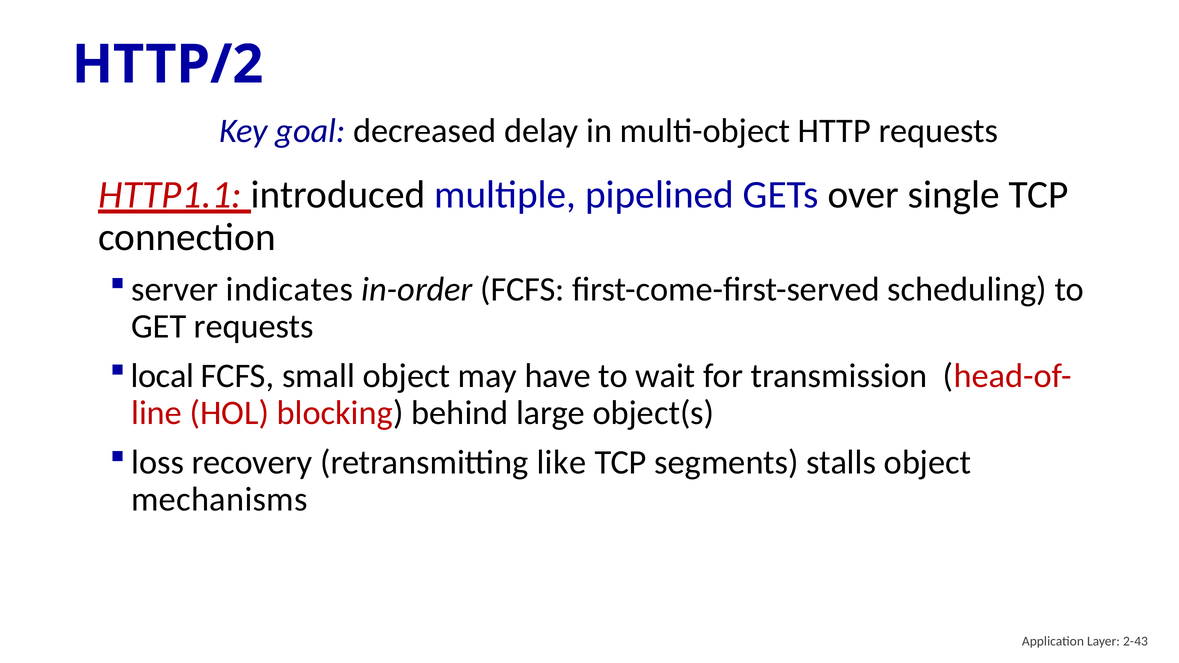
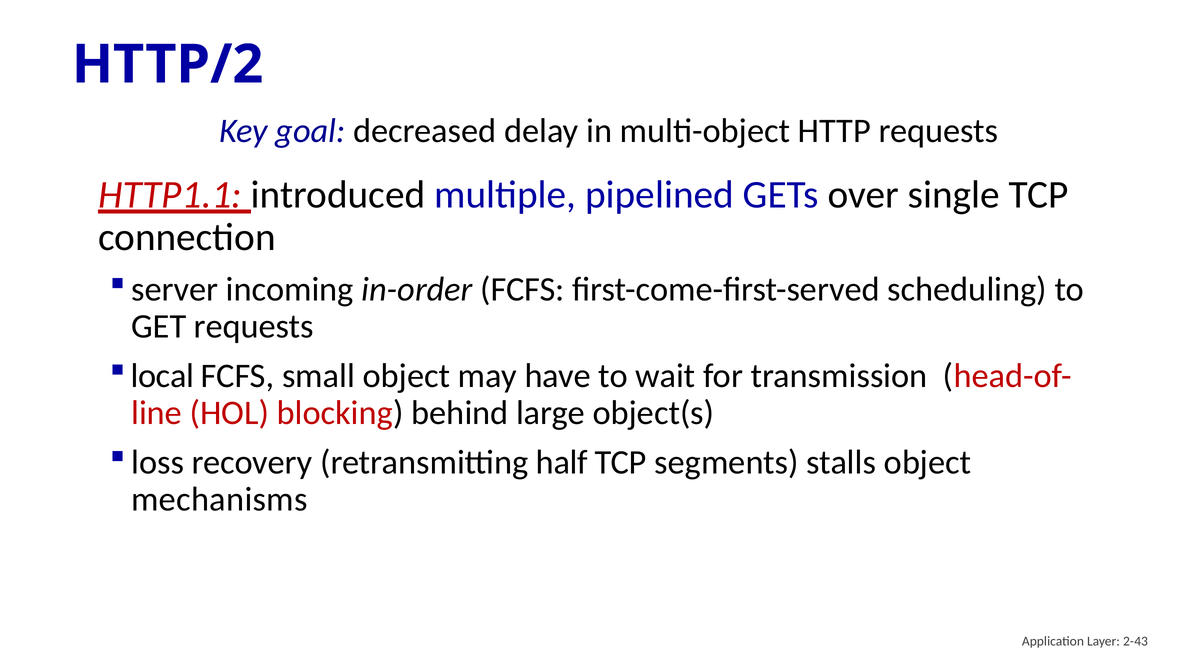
indicates: indicates -> incoming
like: like -> half
